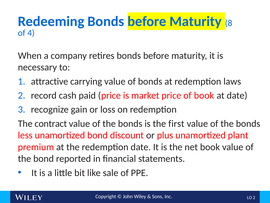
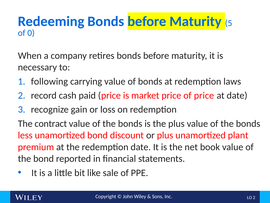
8: 8 -> 5
4: 4 -> 0
attractive: attractive -> following
of book: book -> price
the first: first -> plus
